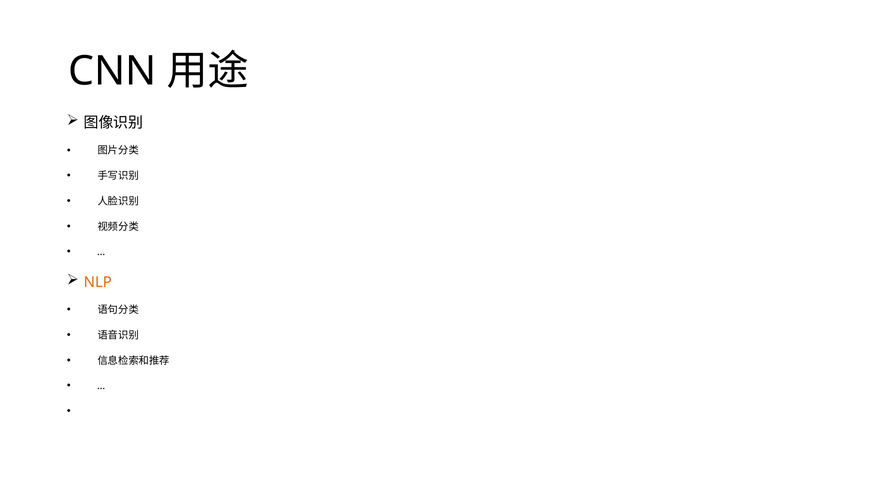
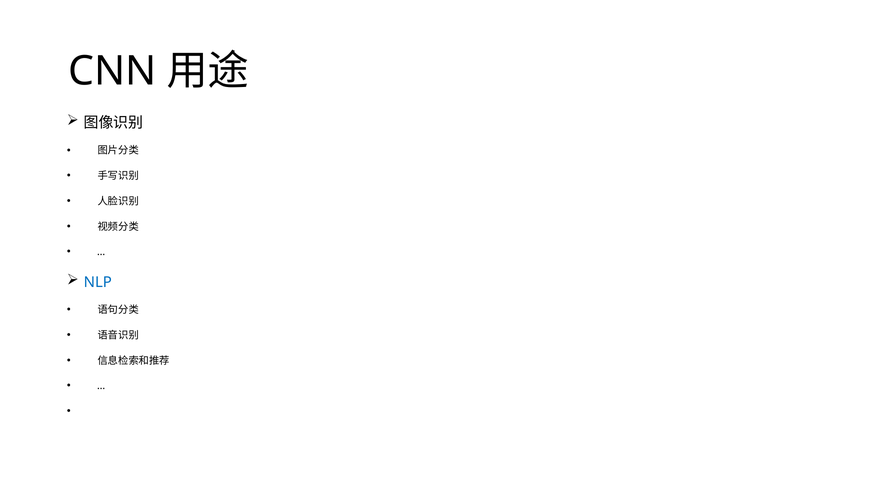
NLP colour: orange -> blue
